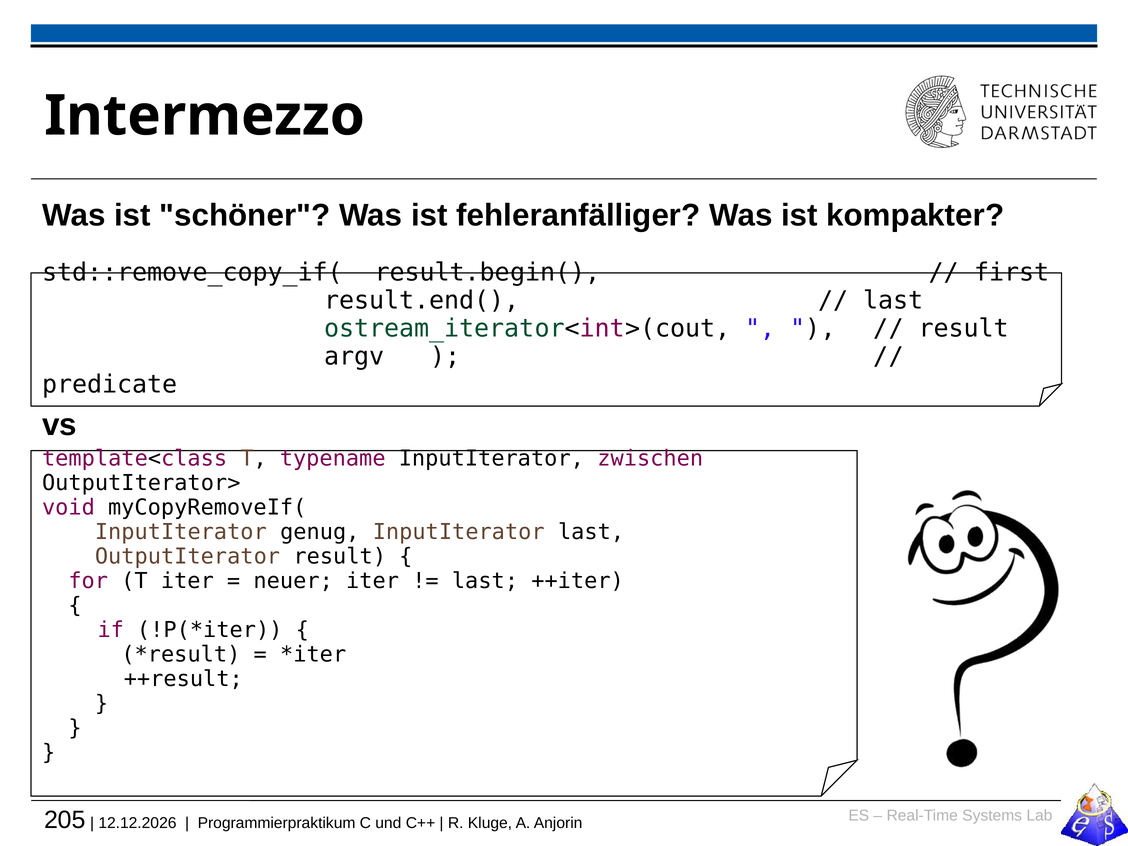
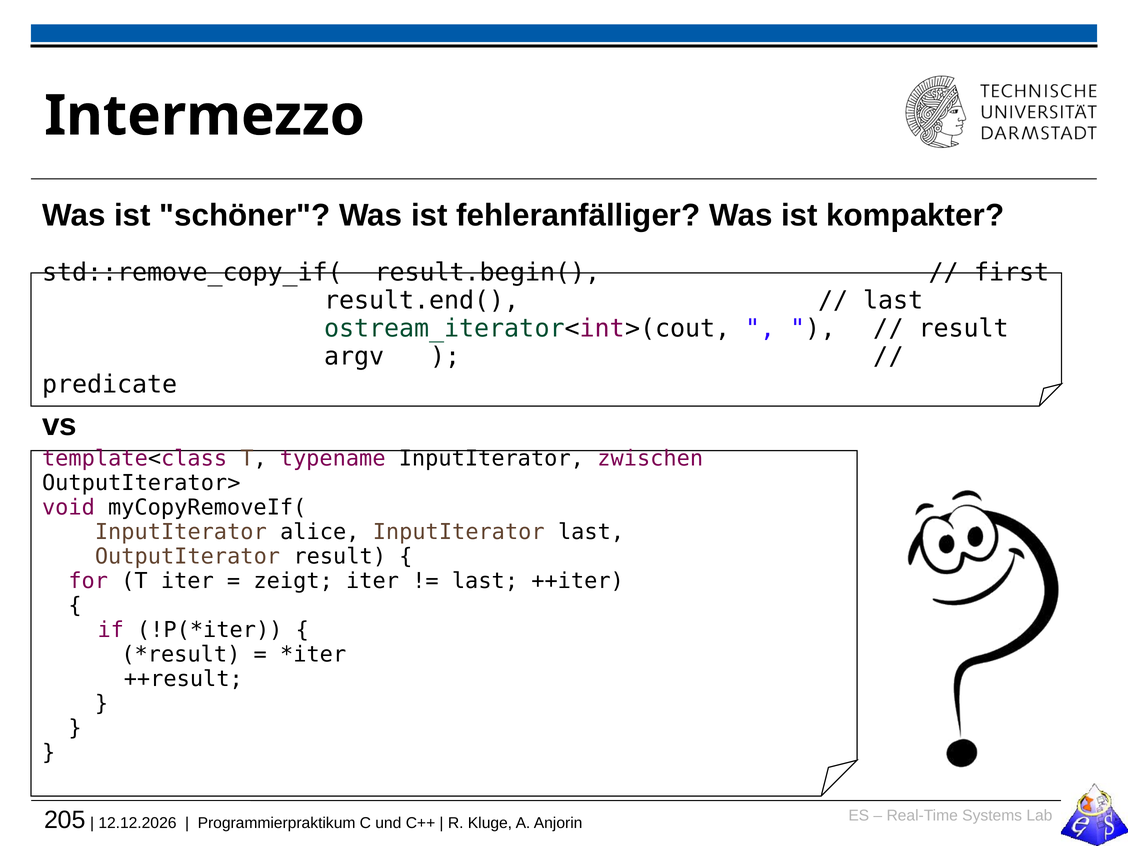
genug: genug -> alice
neuer: neuer -> zeigt
